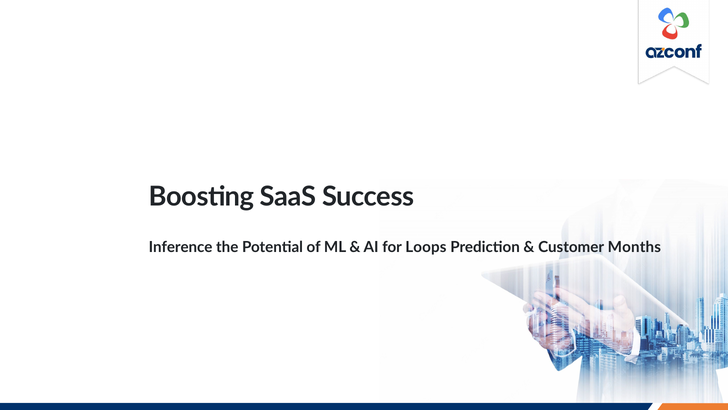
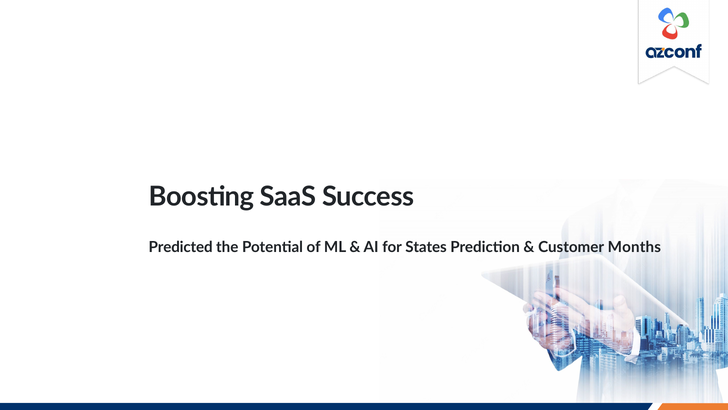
Inference: Inference -> Predicted
Loops: Loops -> States
